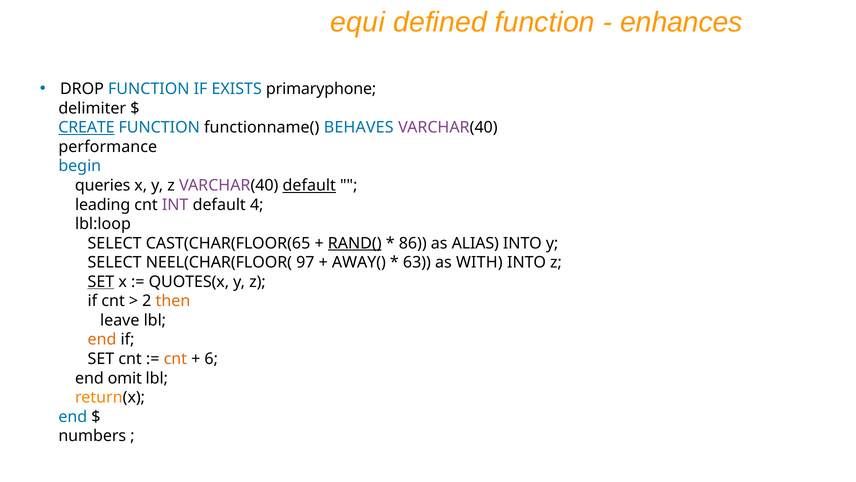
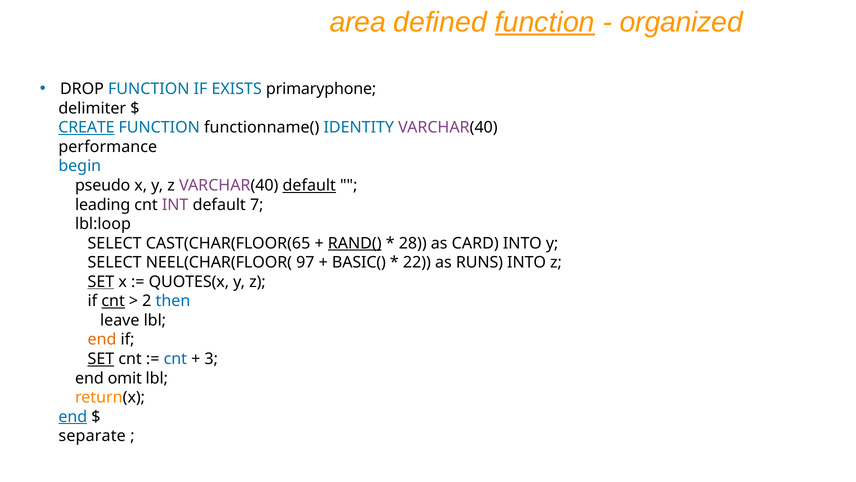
equi: equi -> area
function at (545, 22) underline: none -> present
enhances: enhances -> organized
BEHAVES: BEHAVES -> IDENTITY
queries: queries -> pseudo
4: 4 -> 7
86: 86 -> 28
ALIAS: ALIAS -> CARD
AWAY(: AWAY( -> BASIC(
63: 63 -> 22
WITH: WITH -> RUNS
cnt at (113, 301) underline: none -> present
then colour: orange -> blue
SET at (101, 359) underline: none -> present
cnt at (175, 359) colour: orange -> blue
6: 6 -> 3
end at (73, 416) underline: none -> present
numbers: numbers -> separate
